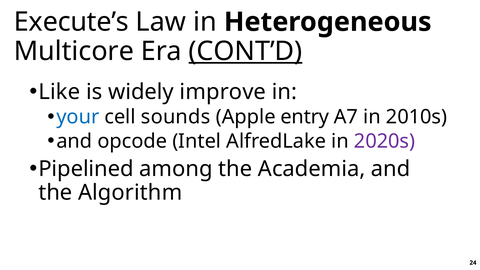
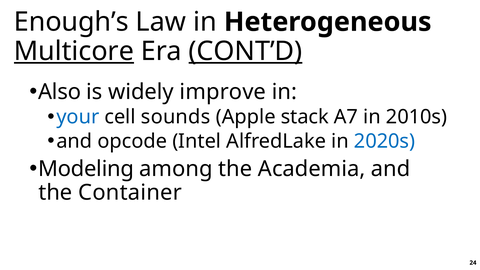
Execute’s: Execute’s -> Enough’s
Multicore underline: none -> present
Like: Like -> Also
entry: entry -> stack
2020s colour: purple -> blue
Pipelined: Pipelined -> Modeling
Algorithm: Algorithm -> Container
